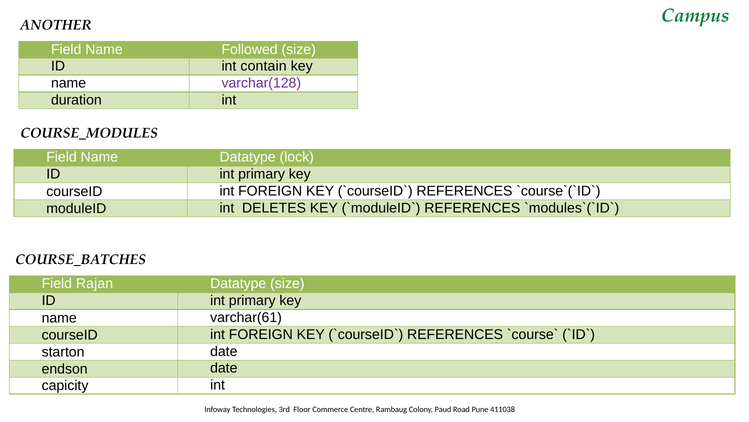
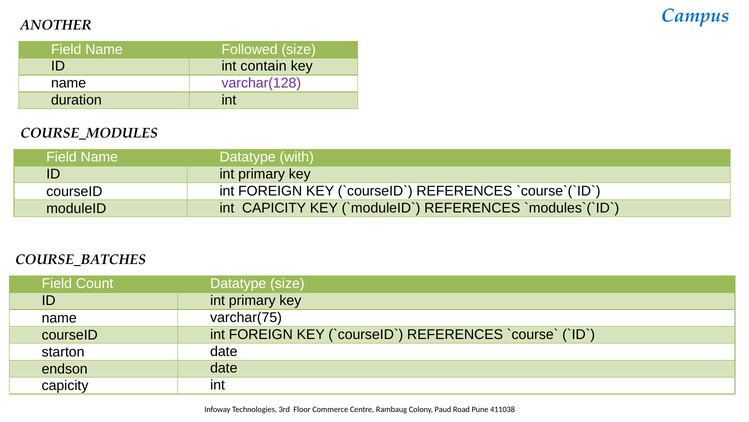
Campus colour: green -> blue
lock: lock -> with
int DELETES: DELETES -> CAPICITY
Rajan: Rajan -> Count
varchar(61: varchar(61 -> varchar(75
